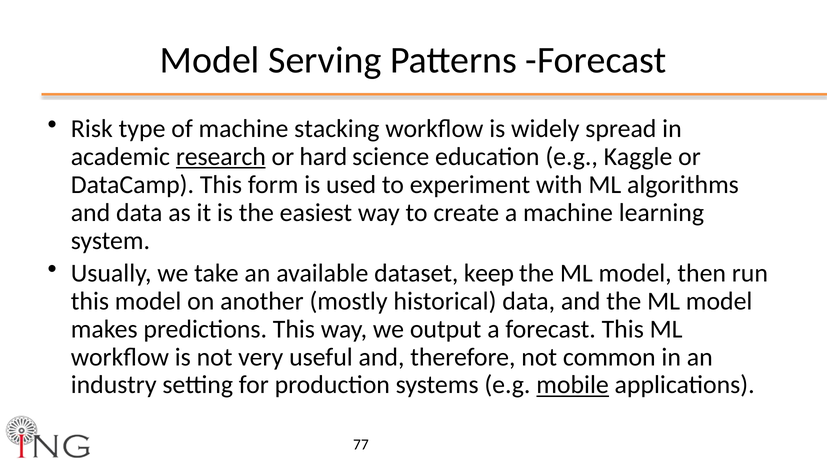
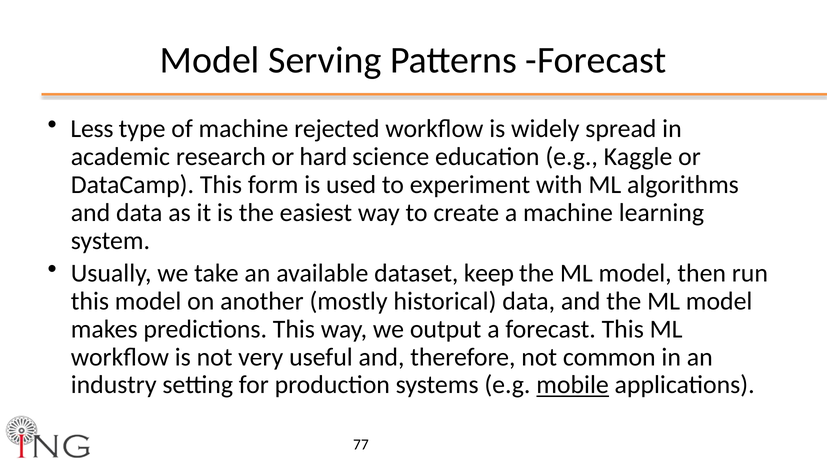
Risk: Risk -> Less
stacking: stacking -> rejected
research underline: present -> none
